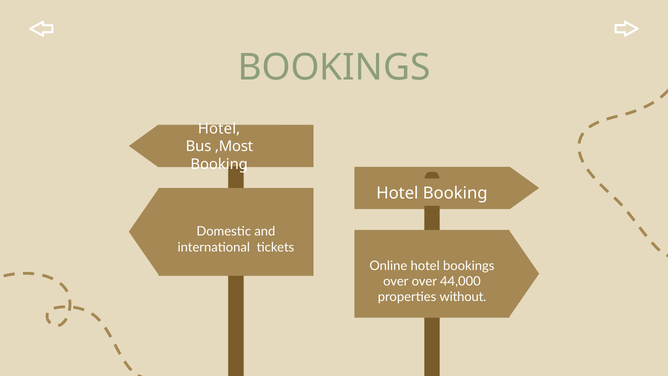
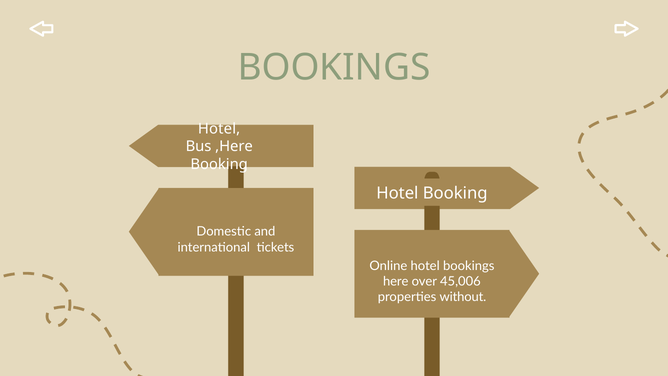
,Most: ,Most -> ,Here
over at (396, 281): over -> here
44,000: 44,000 -> 45,006
